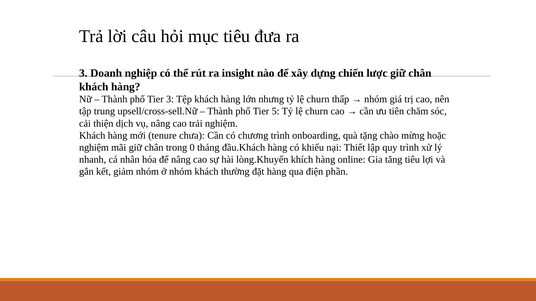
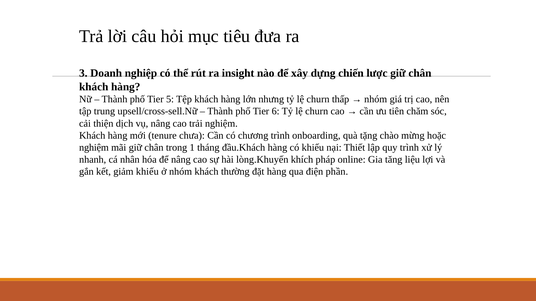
Tier 3: 3 -> 5
5: 5 -> 6
0: 0 -> 1
khích hàng: hàng -> pháp
tăng tiêu: tiêu -> liệu
giảm nhóm: nhóm -> khiếu
